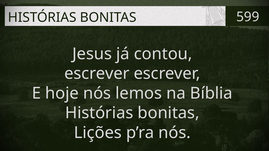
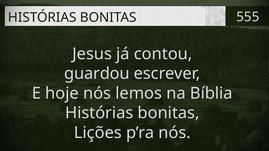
599: 599 -> 555
escrever at (97, 74): escrever -> guardou
